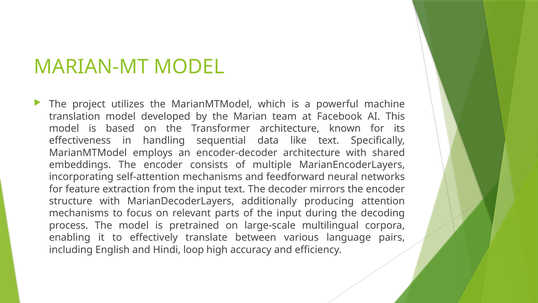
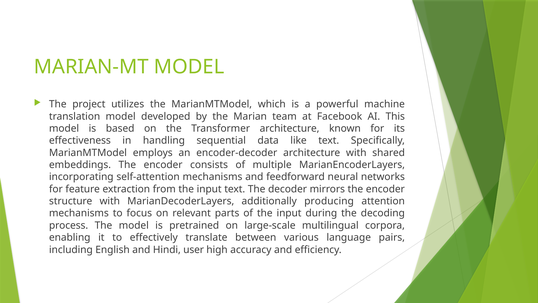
loop: loop -> user
